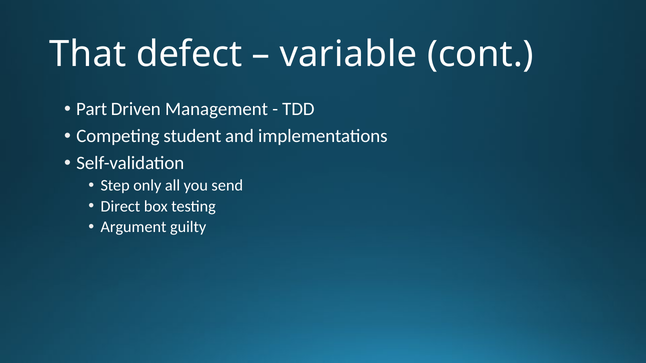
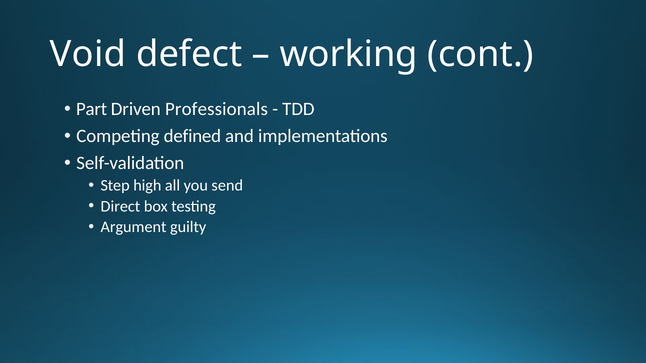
That: That -> Void
variable: variable -> working
Management: Management -> Professionals
student: student -> defined
only: only -> high
